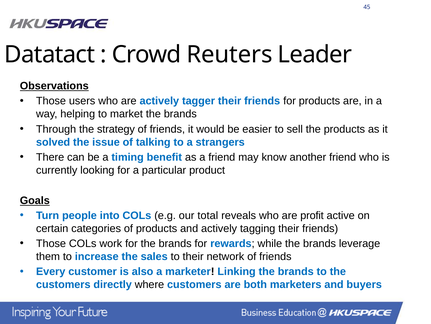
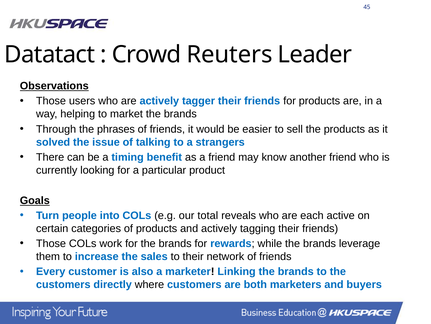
strategy: strategy -> phrases
profit: profit -> each
